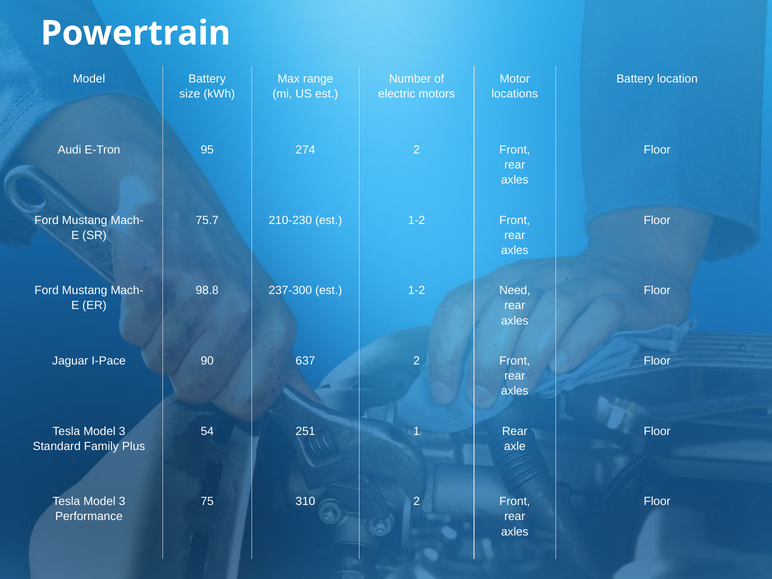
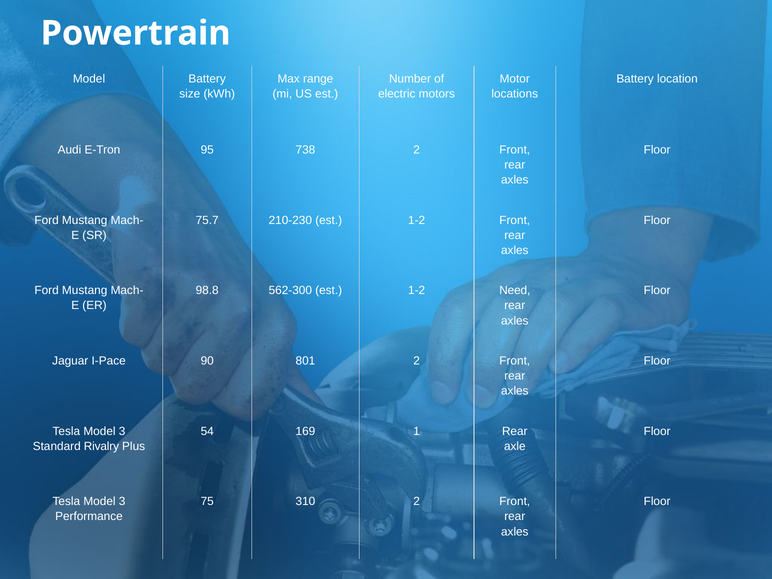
274: 274 -> 738
237-300: 237-300 -> 562-300
637: 637 -> 801
251: 251 -> 169
Family: Family -> Rivalry
